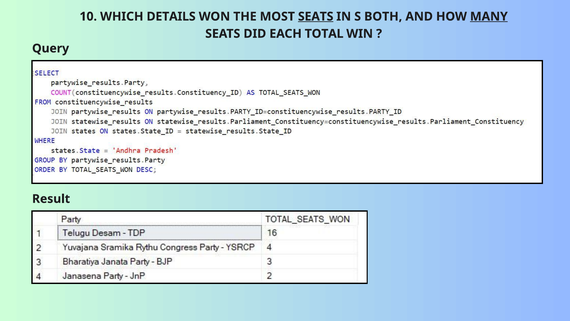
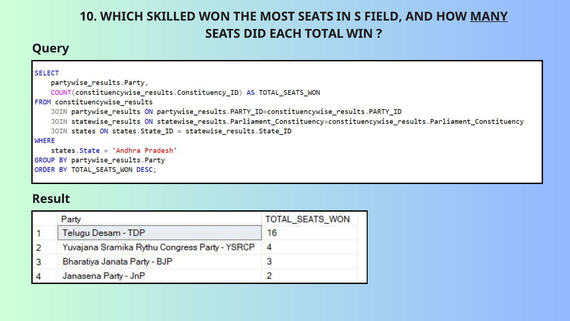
DETAILS: DETAILS -> SKILLED
SEATS at (316, 16) underline: present -> none
BOTH: BOTH -> FIELD
